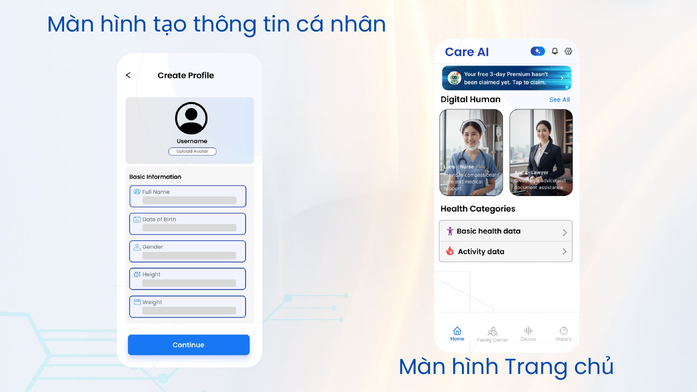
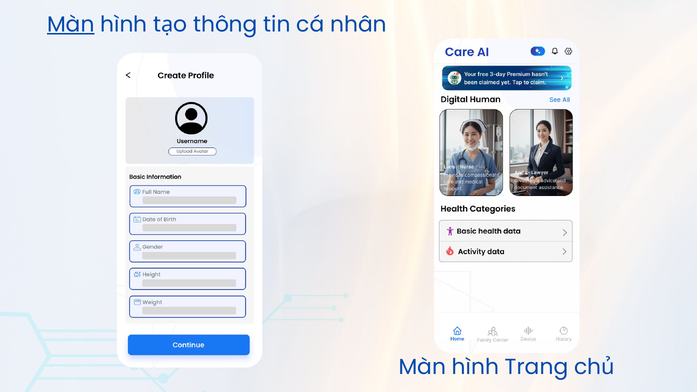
Màn at (71, 24) underline: none -> present
